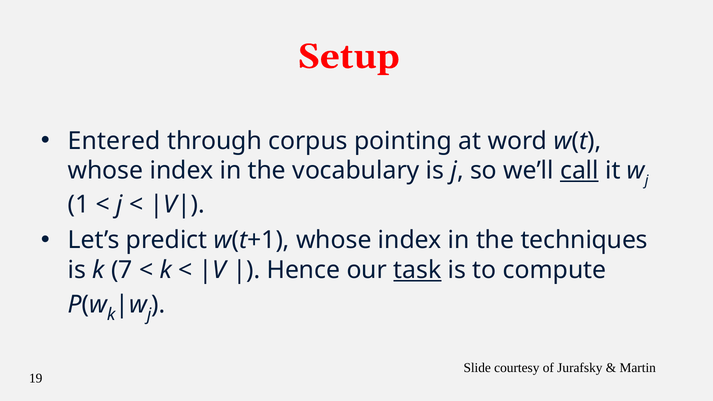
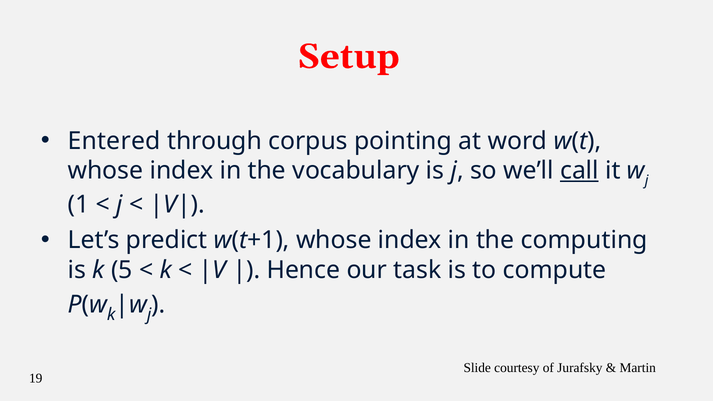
techniques: techniques -> computing
7: 7 -> 5
task underline: present -> none
